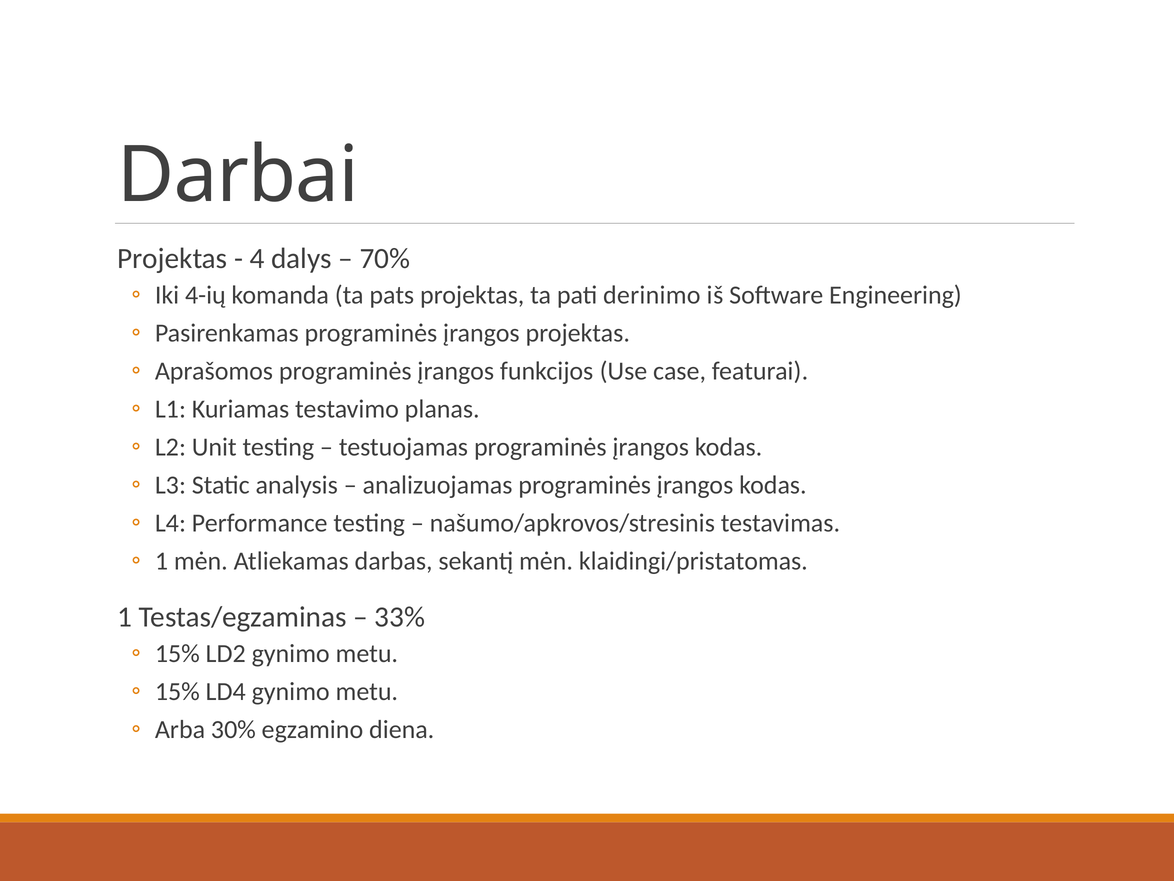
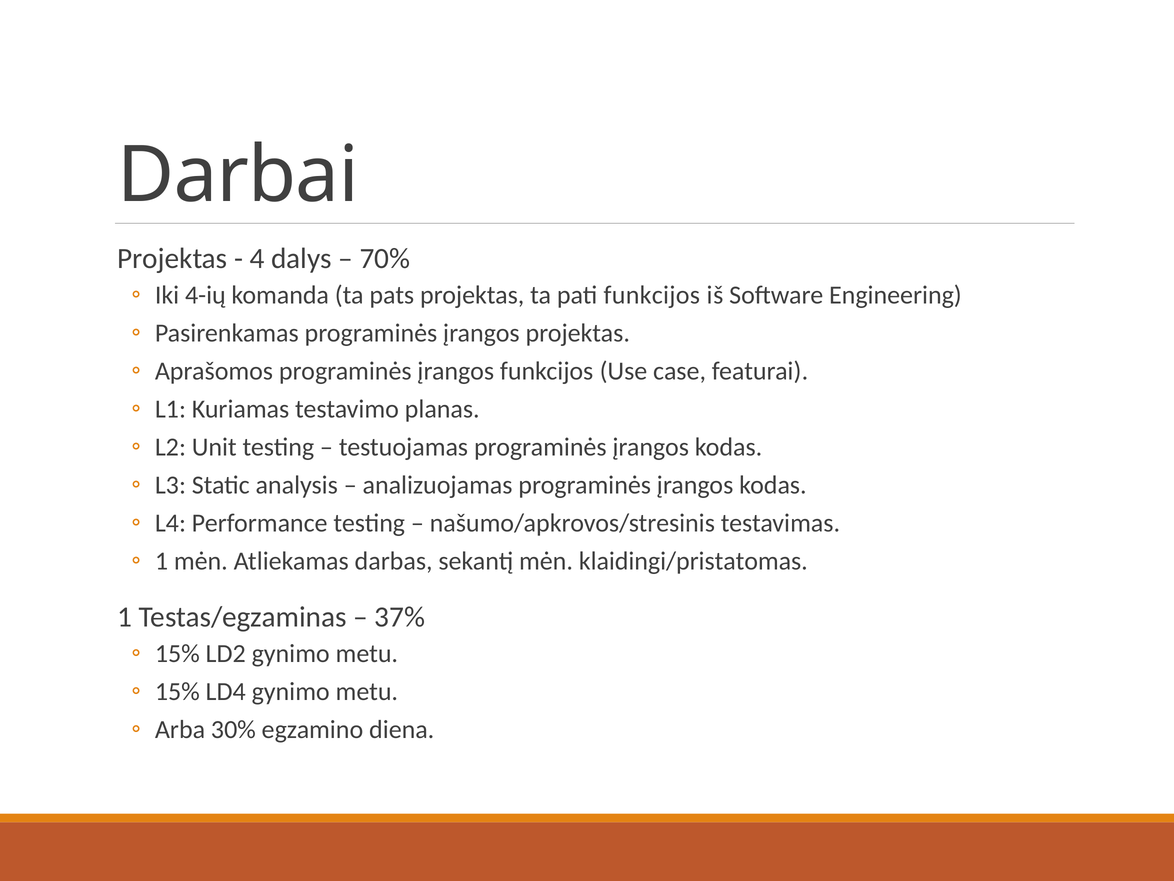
pati derinimo: derinimo -> funkcijos
33%: 33% -> 37%
